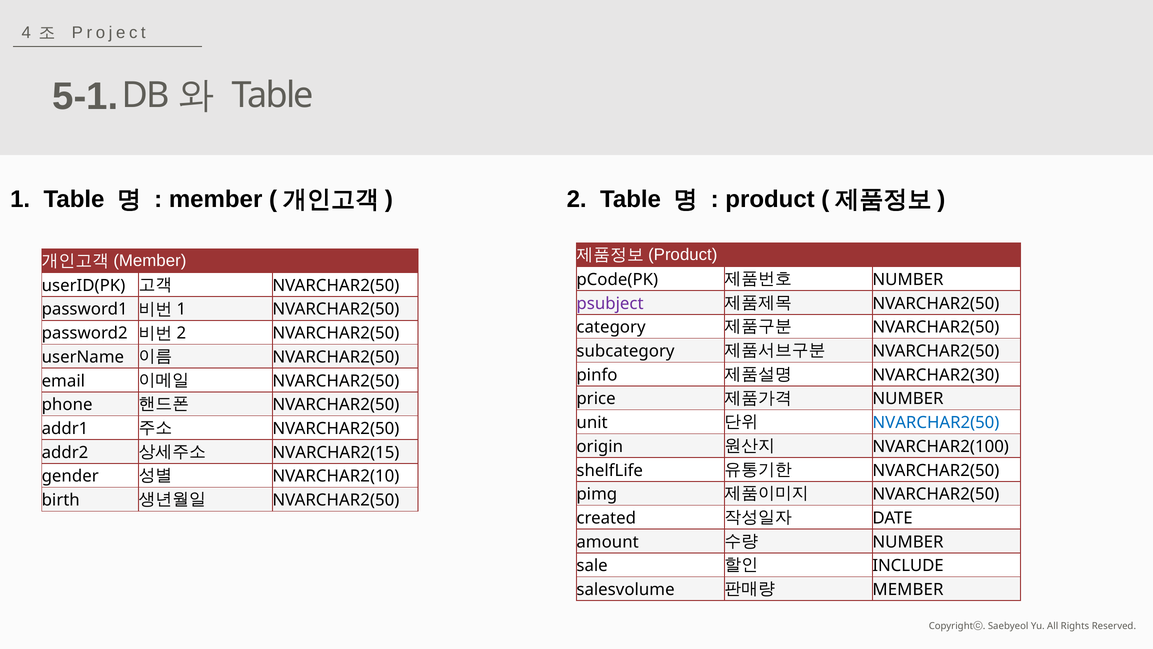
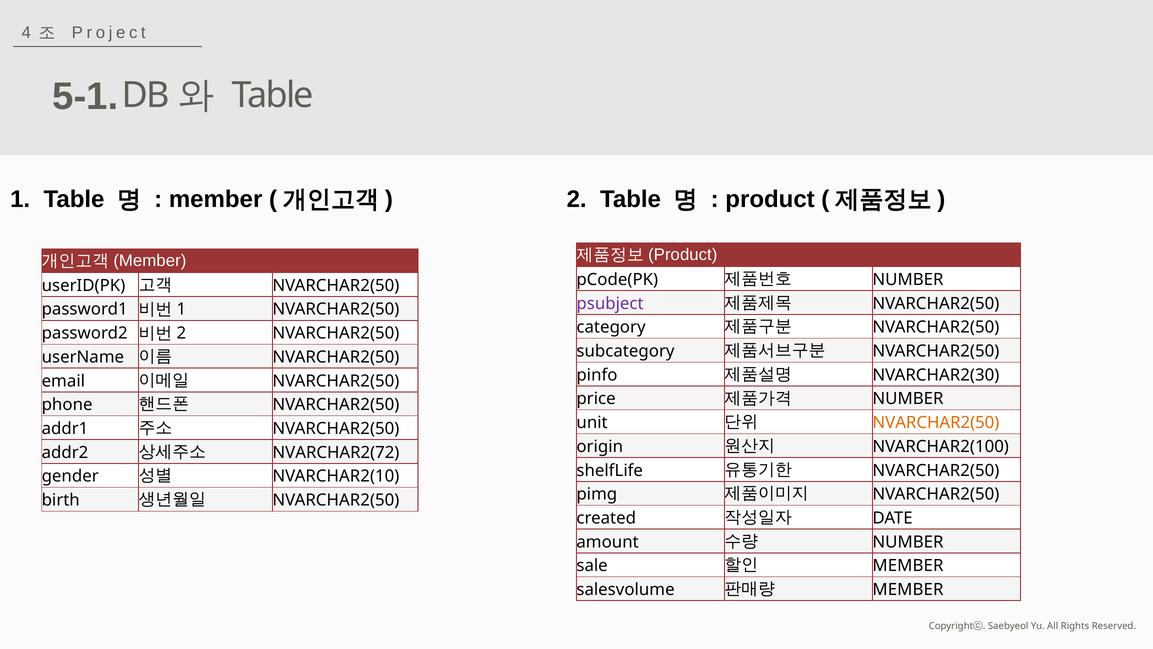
NVARCHAR2(50 at (936, 422) colour: blue -> orange
NVARCHAR2(15: NVARCHAR2(15 -> NVARCHAR2(72
INCLUDE at (908, 565): INCLUDE -> MEMBER
